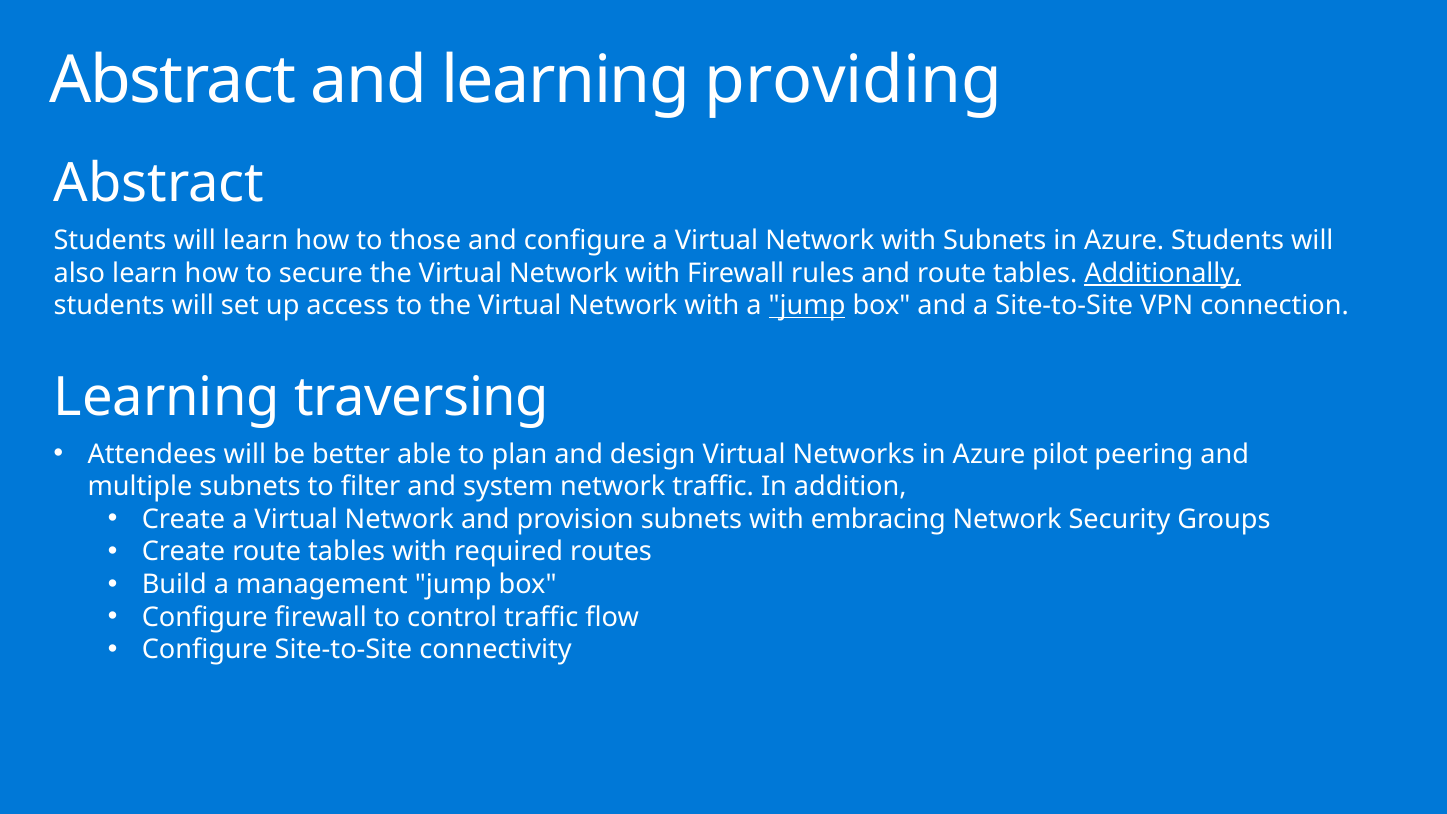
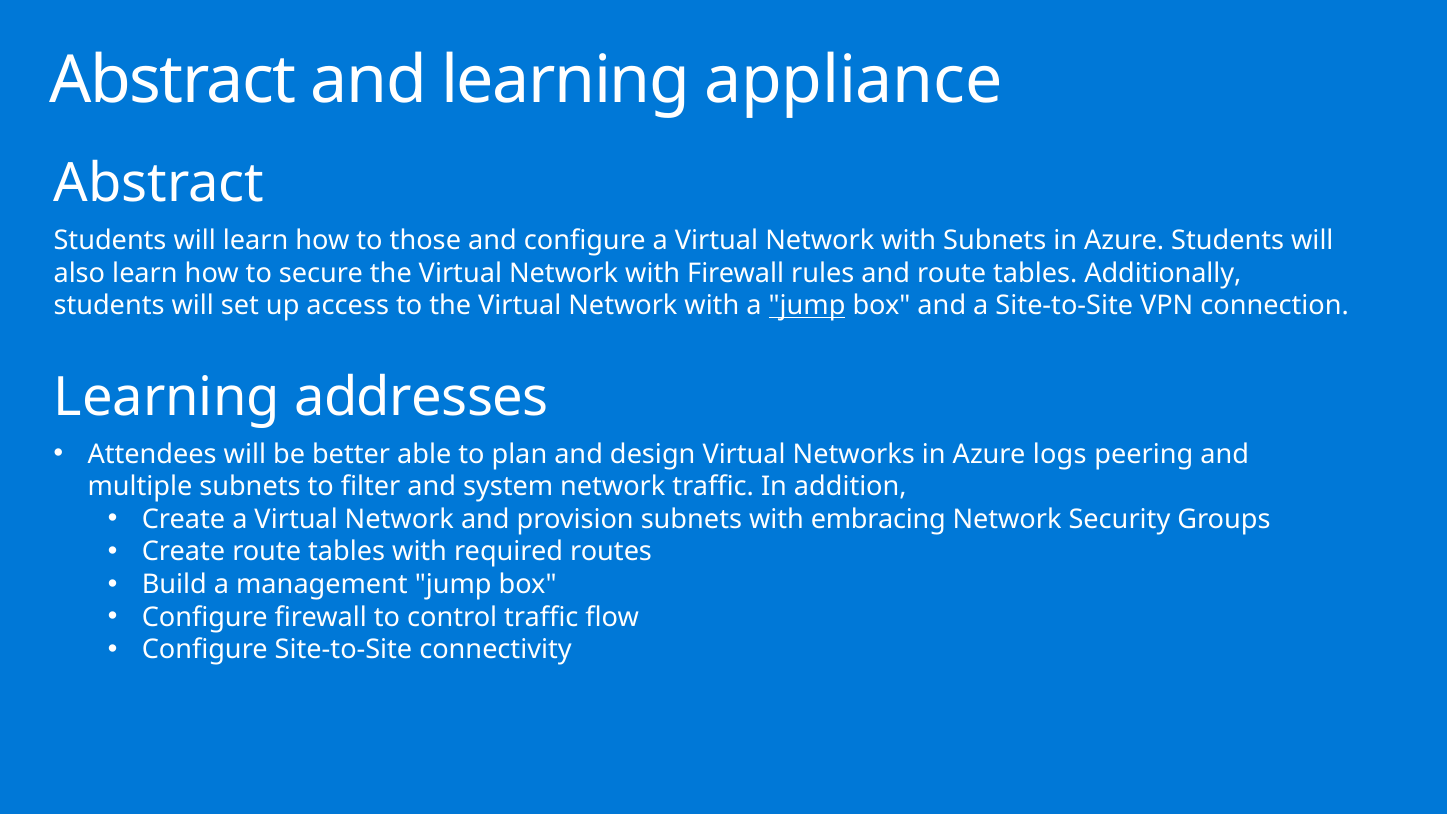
providing: providing -> appliance
Additionally underline: present -> none
traversing: traversing -> addresses
pilot: pilot -> logs
